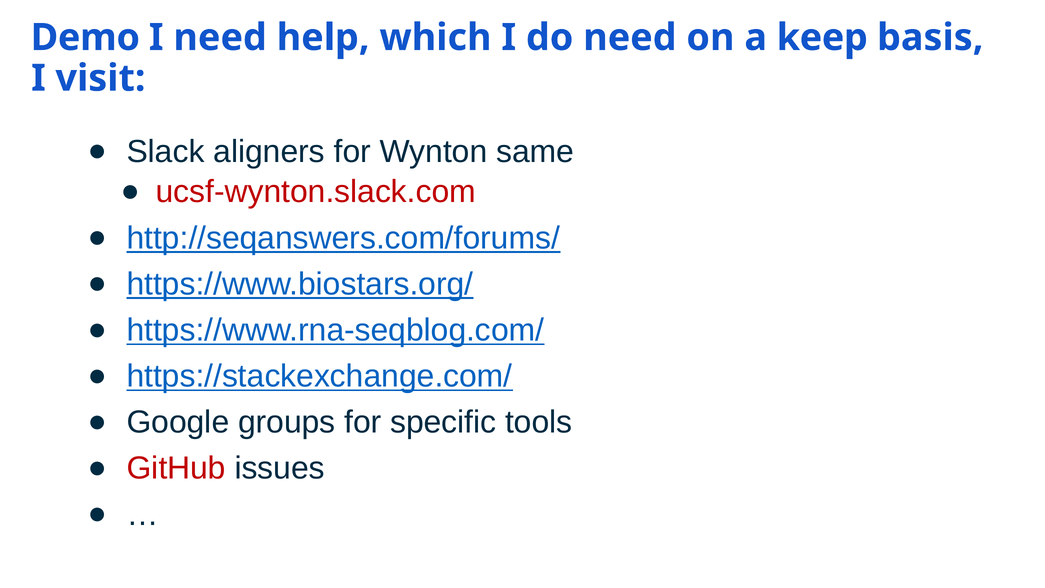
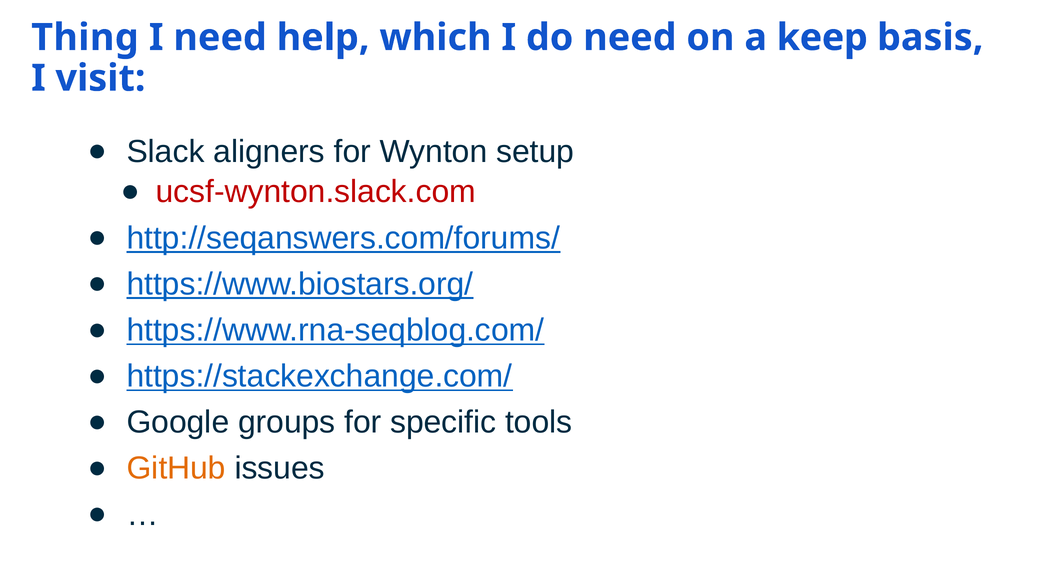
Demo: Demo -> Thing
same: same -> setup
GitHub colour: red -> orange
